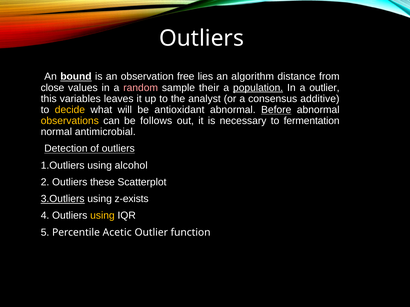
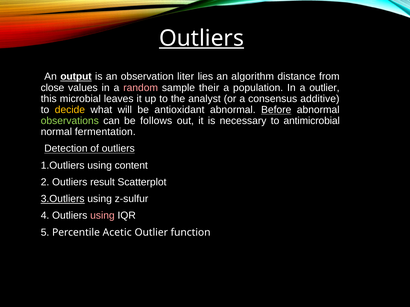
Outliers at (202, 38) underline: none -> present
bound: bound -> output
free: free -> liter
population underline: present -> none
variables: variables -> microbial
observations colour: yellow -> light green
fermentation: fermentation -> antimicrobial
antimicrobial: antimicrobial -> fermentation
alcohol: alcohol -> content
these: these -> result
z-exists: z-exists -> z-sulfur
using at (102, 216) colour: yellow -> pink
